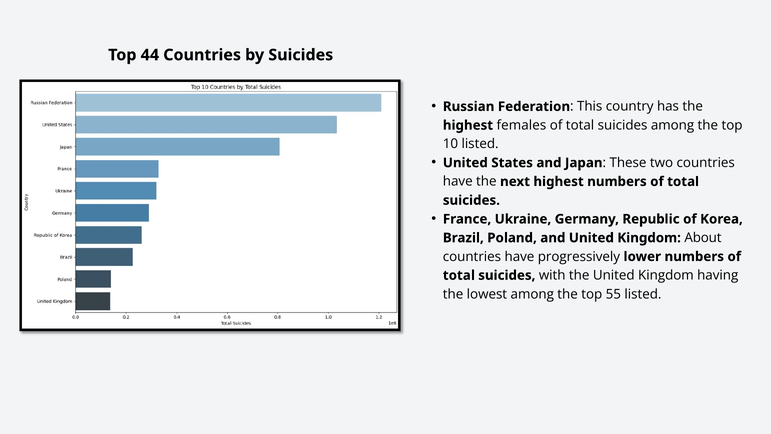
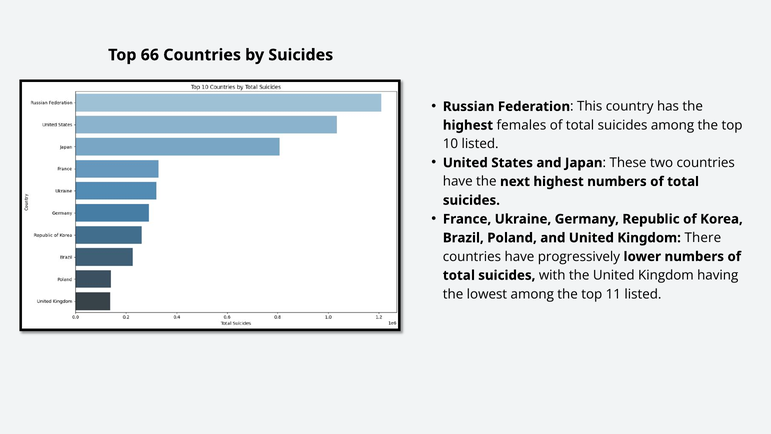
44: 44 -> 66
About: About -> There
55: 55 -> 11
